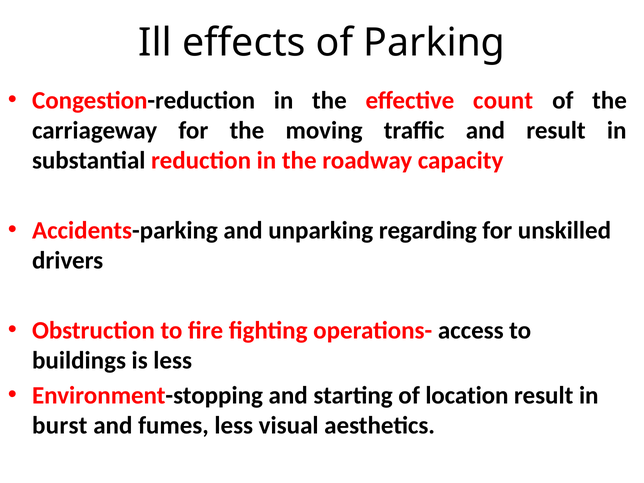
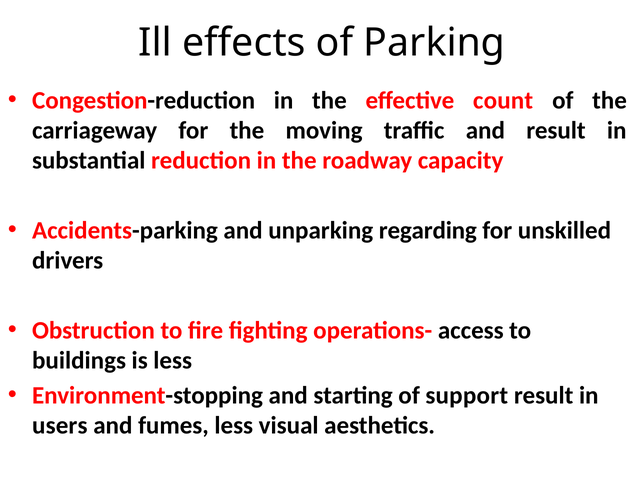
location: location -> support
burst: burst -> users
